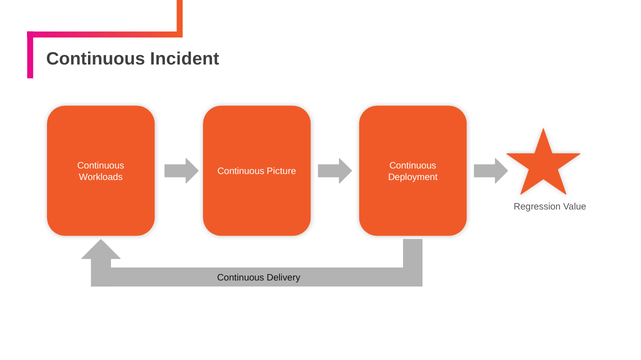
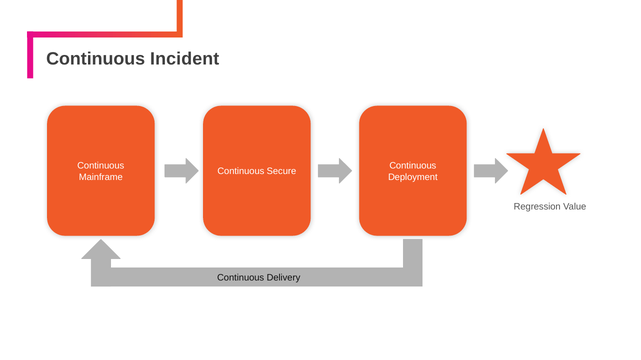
Picture: Picture -> Secure
Workloads: Workloads -> Mainframe
